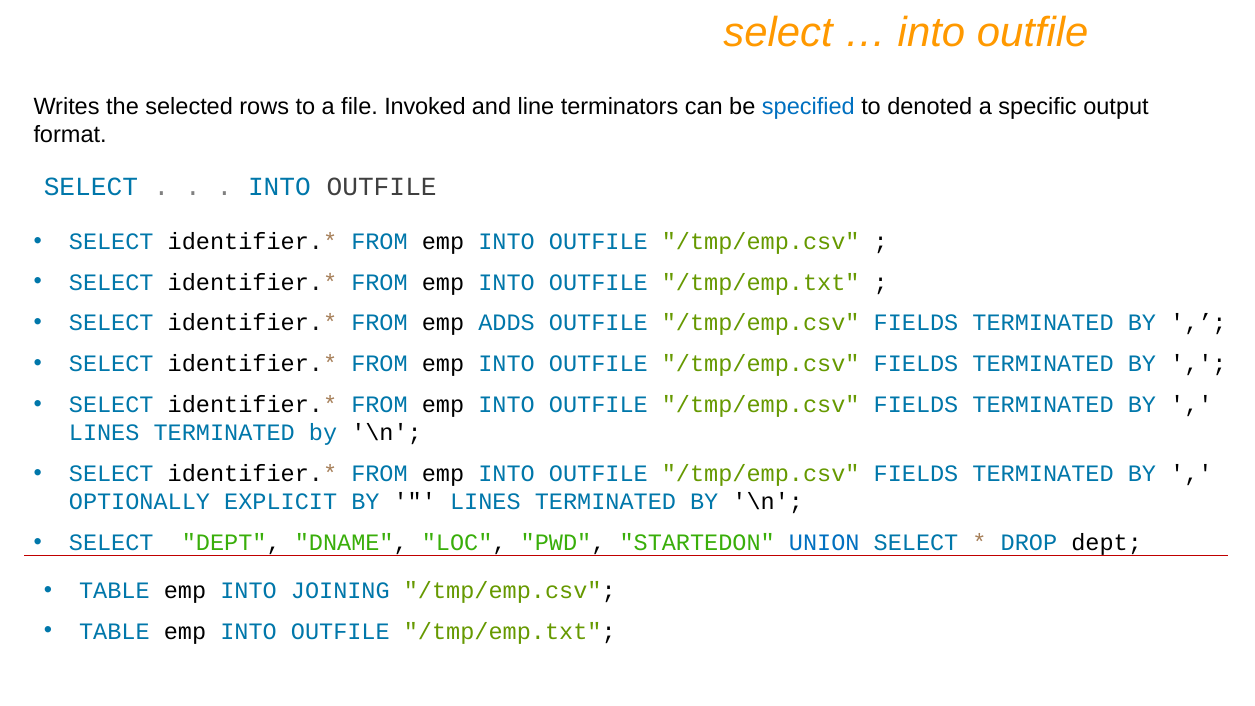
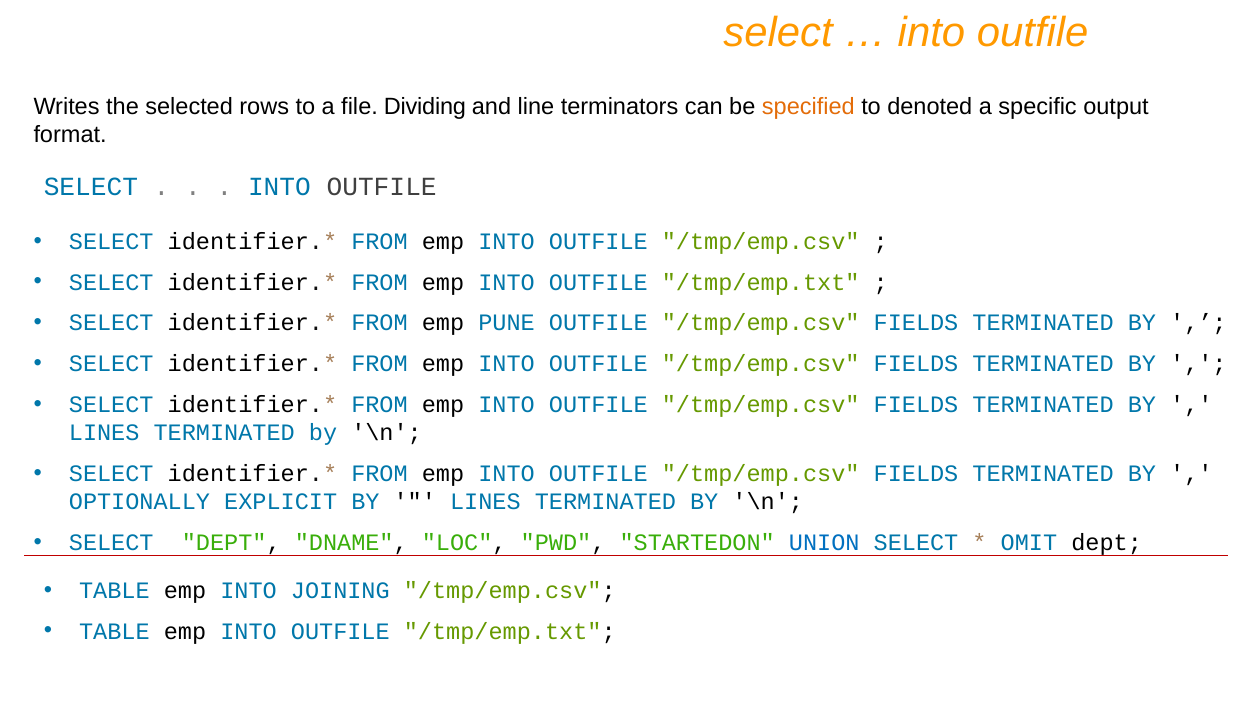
Invoked: Invoked -> Dividing
specified colour: blue -> orange
ADDS: ADDS -> PUNE
DROP: DROP -> OMIT
